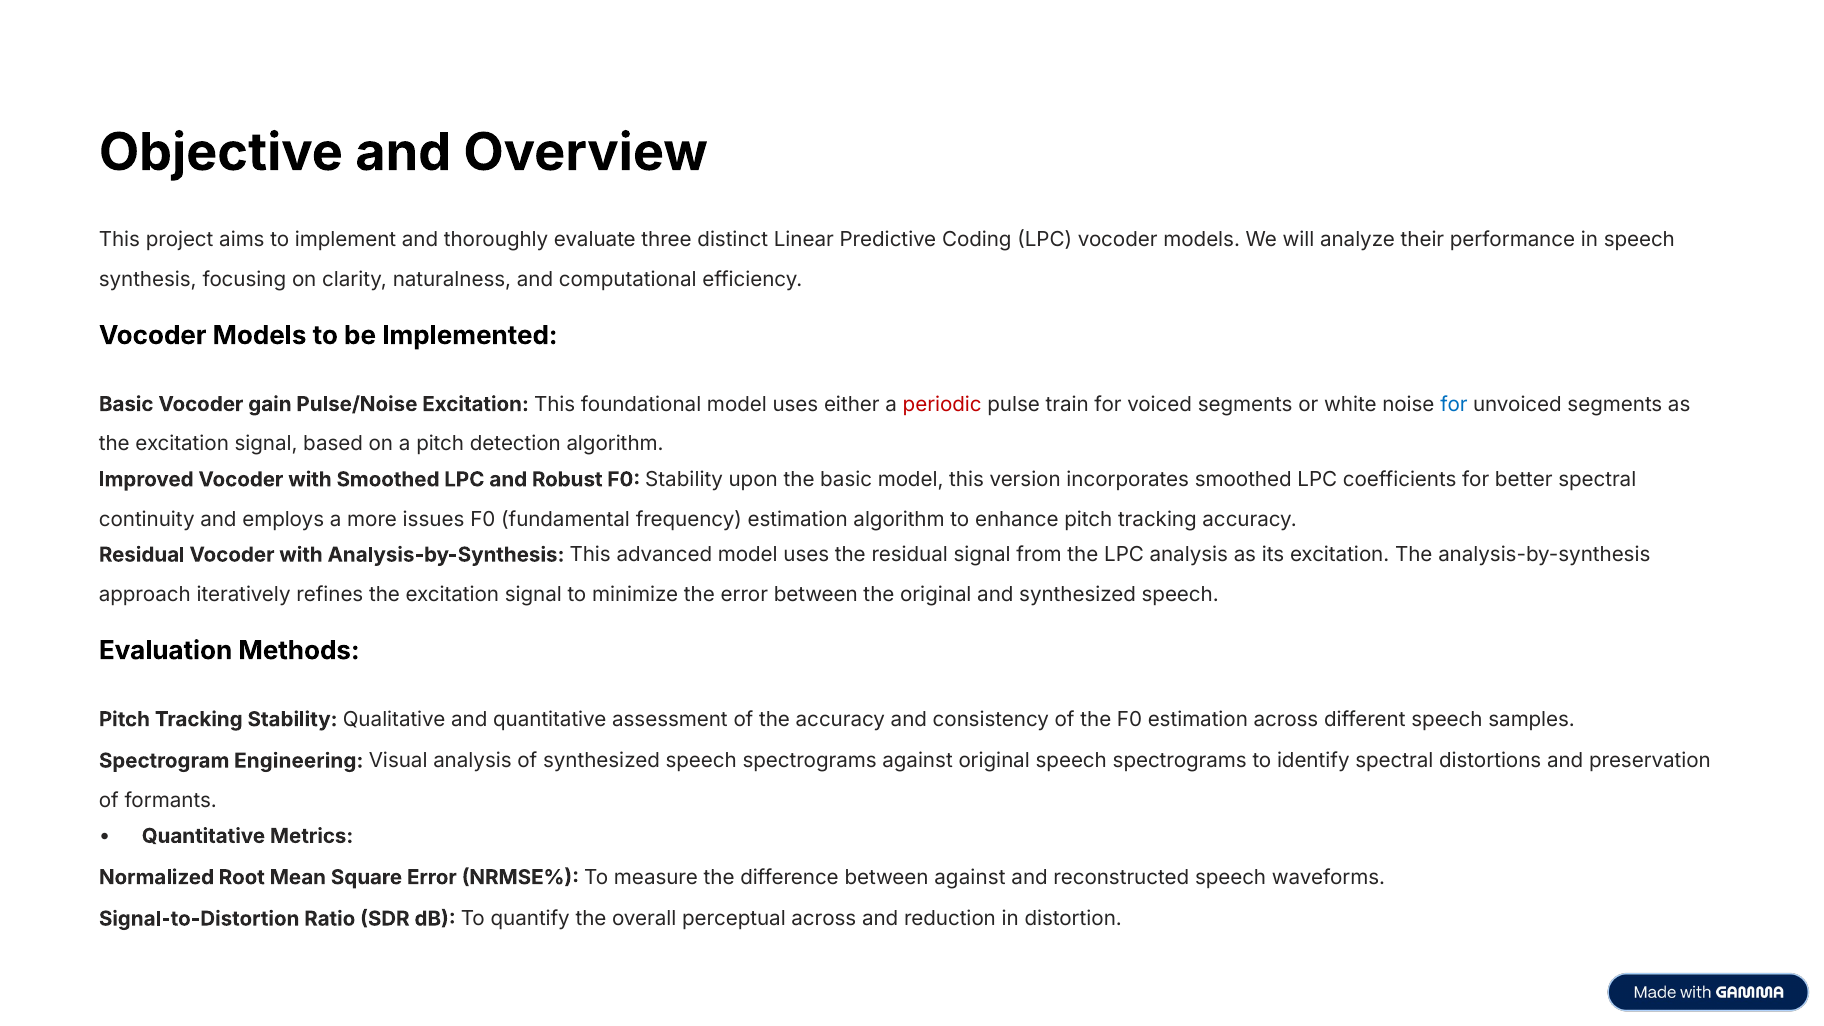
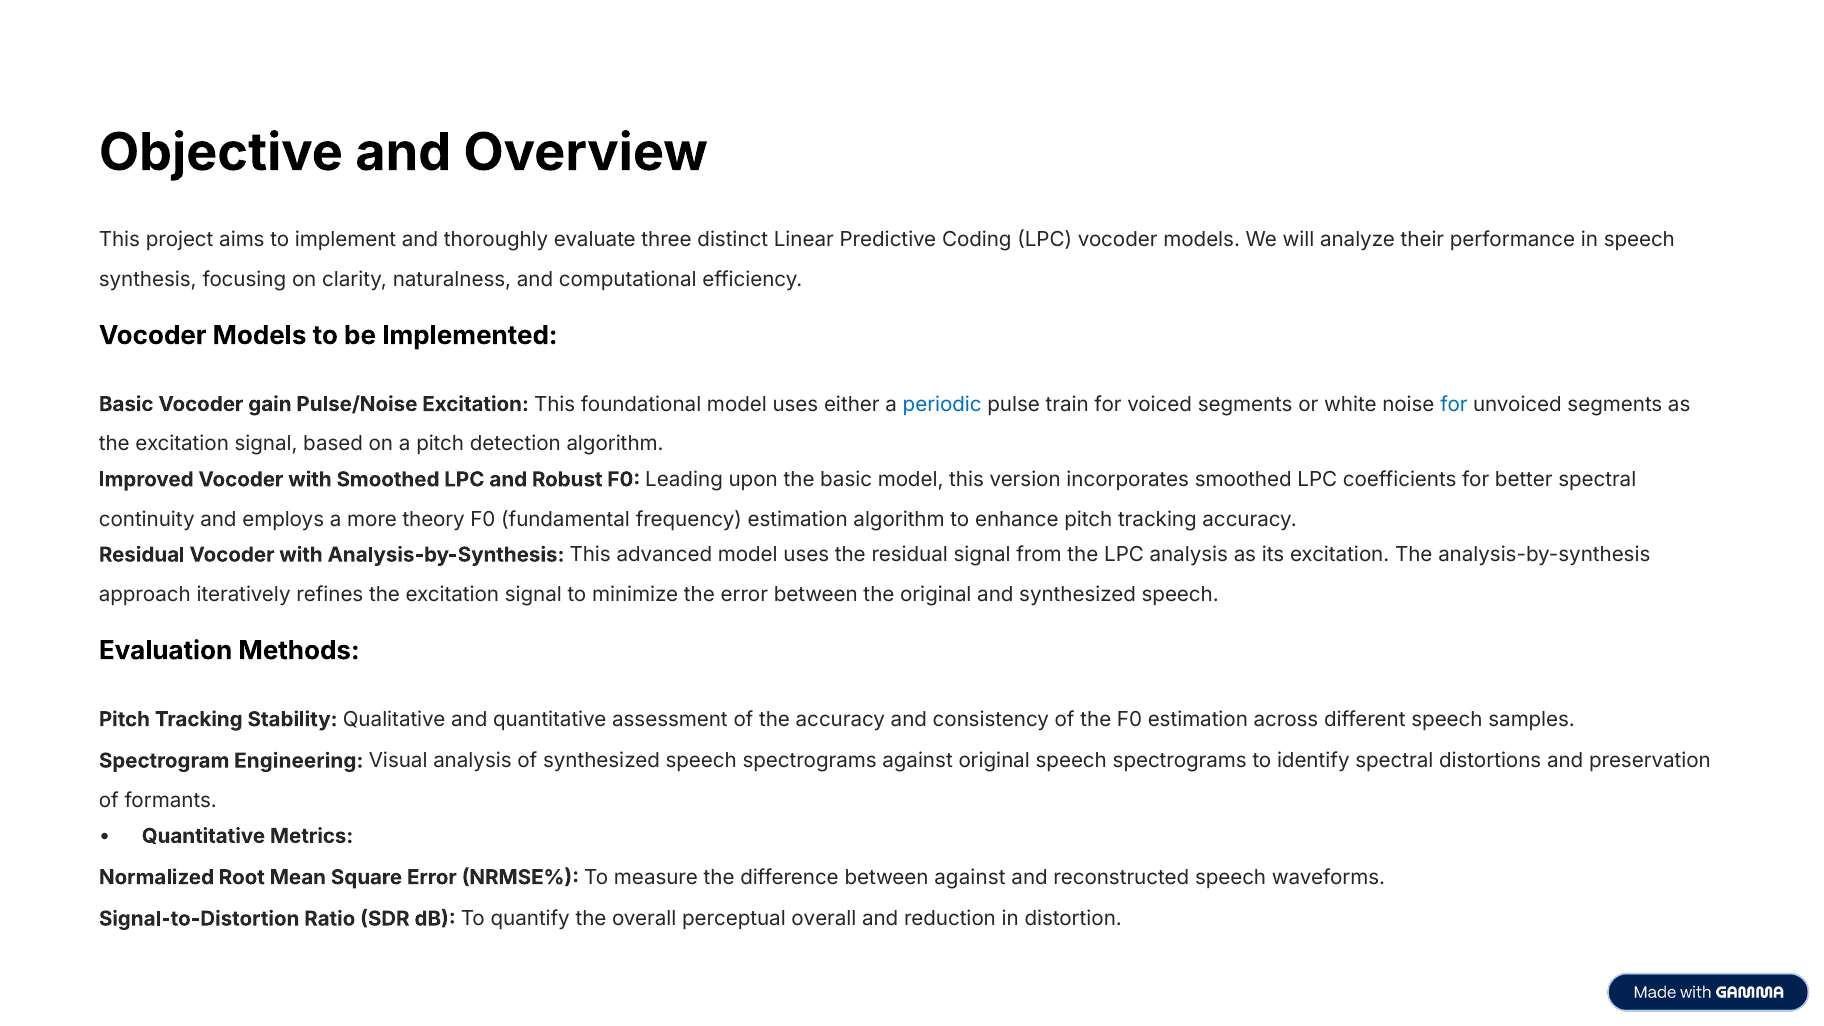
periodic colour: red -> blue
F0 Stability: Stability -> Leading
issues: issues -> theory
perceptual across: across -> overall
